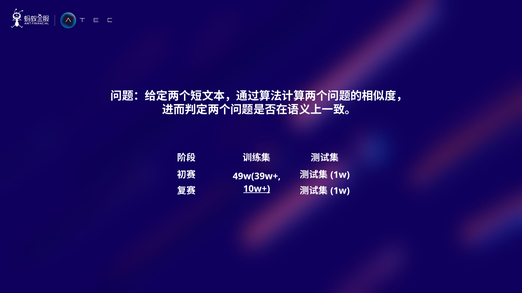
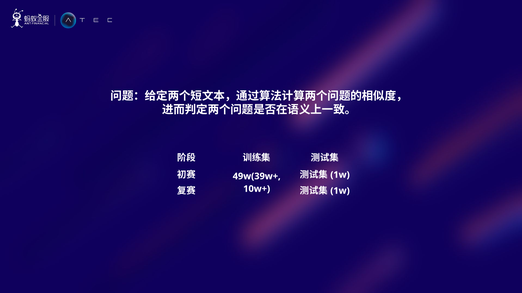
10w+ underline: present -> none
